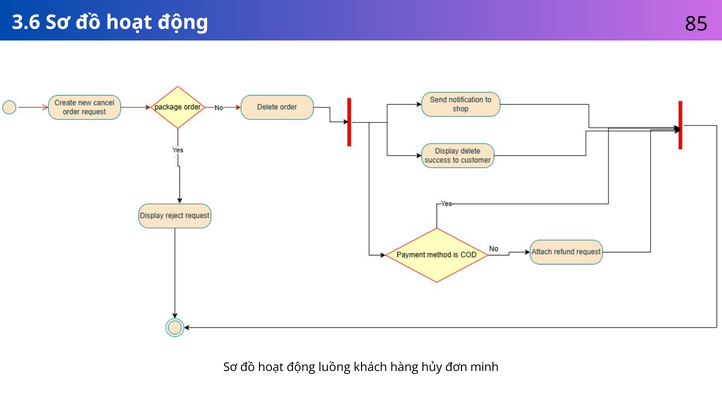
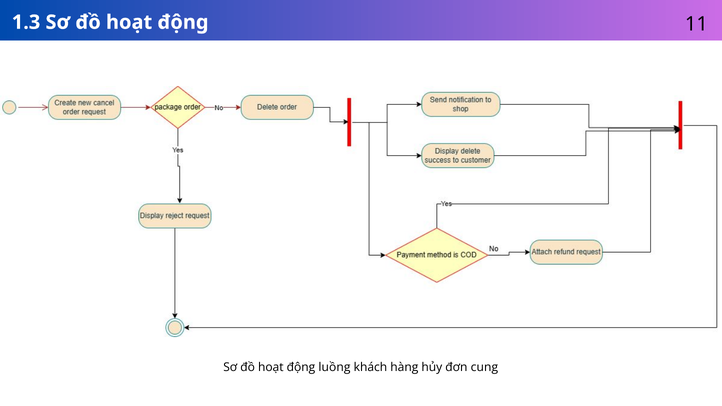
3.6: 3.6 -> 1.3
85: 85 -> 11
minh: minh -> cung
